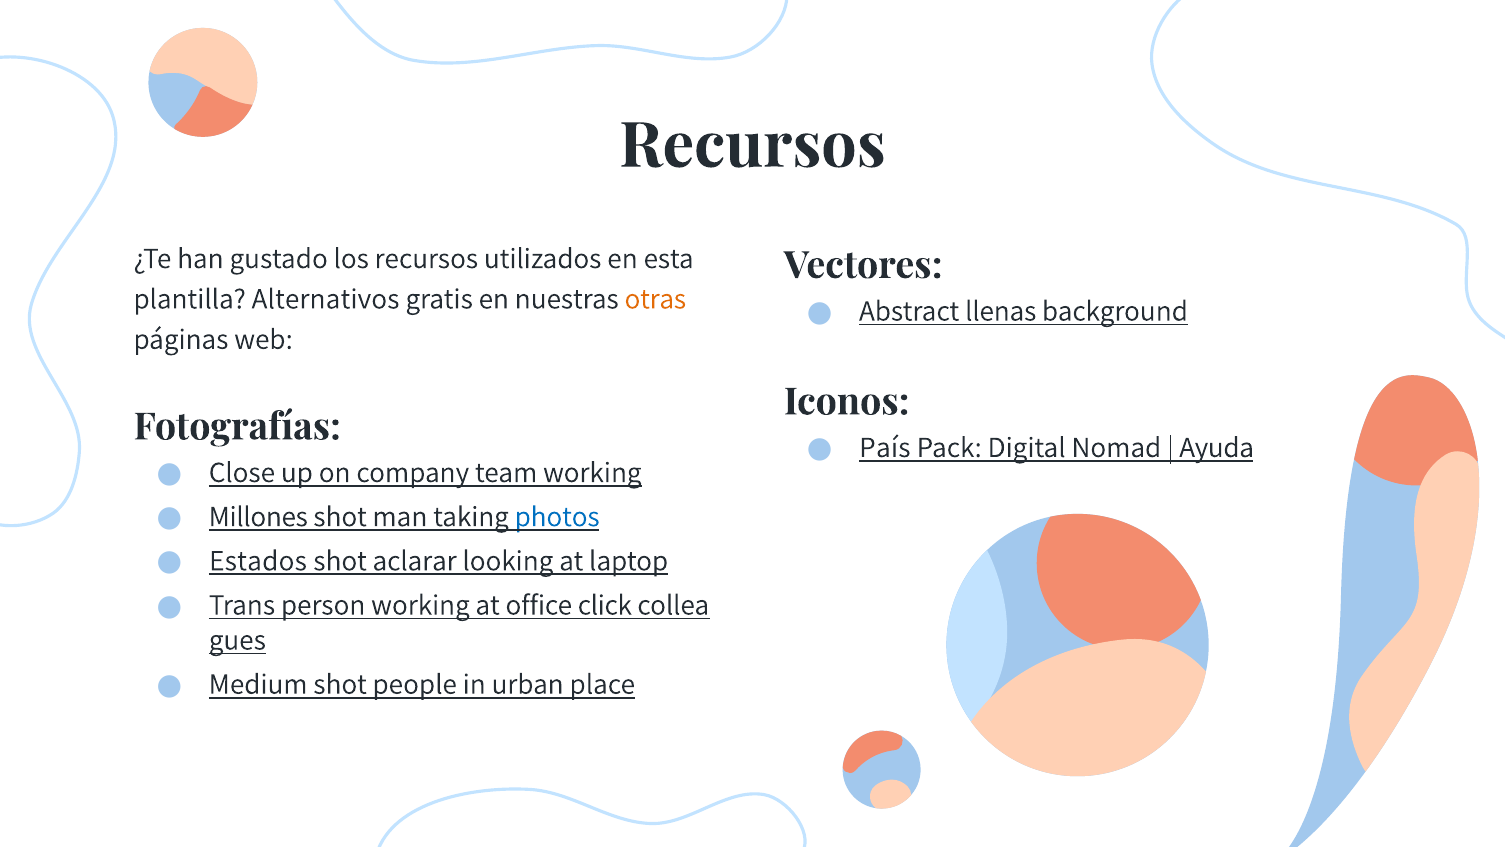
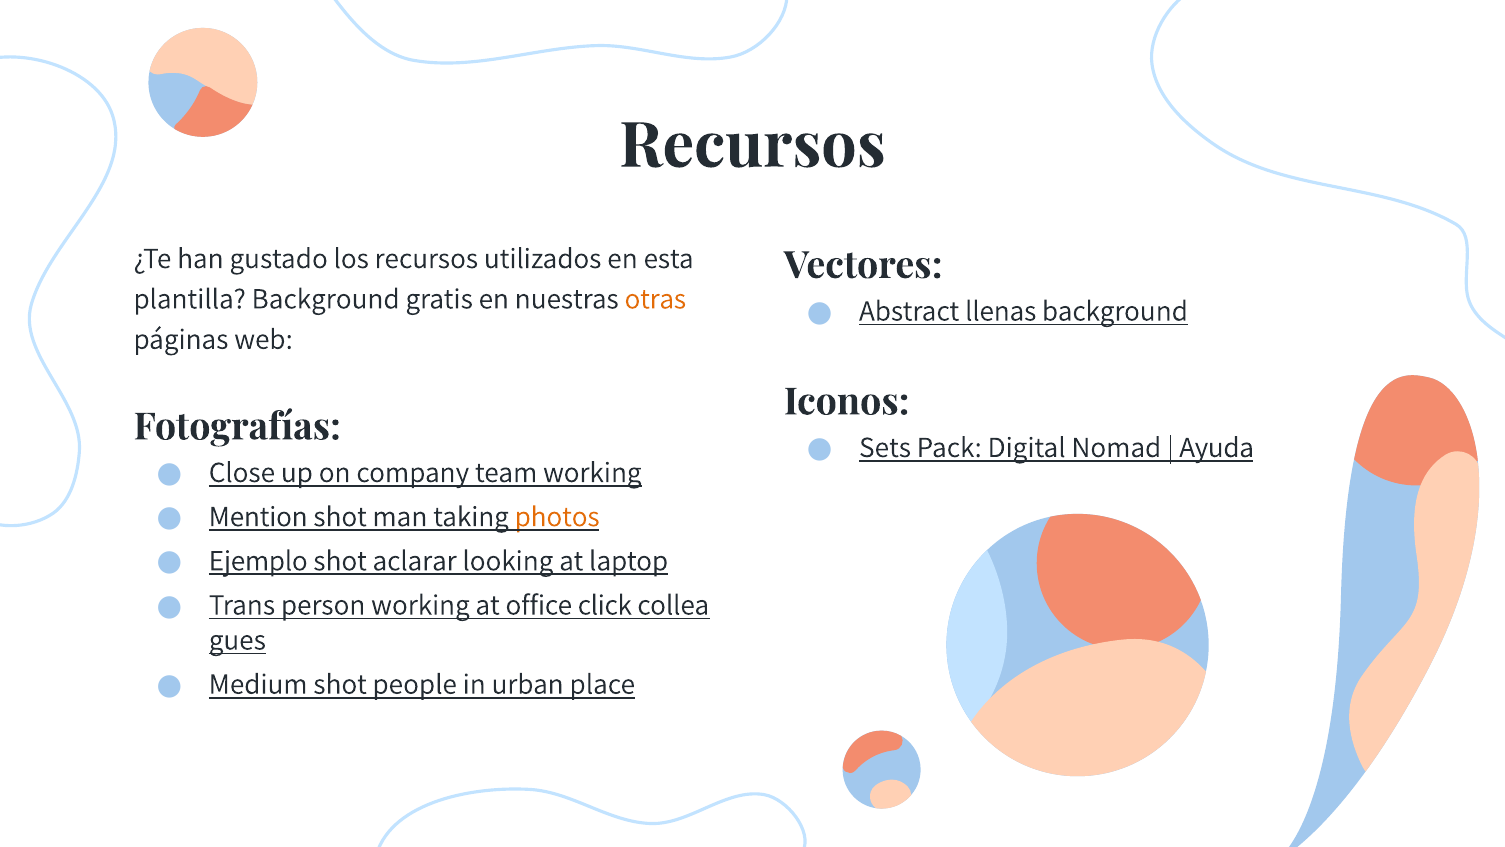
plantilla Alternativos: Alternativos -> Background
País: País -> Sets
Millones: Millones -> Mention
photos colour: blue -> orange
Estados: Estados -> Ejemplo
